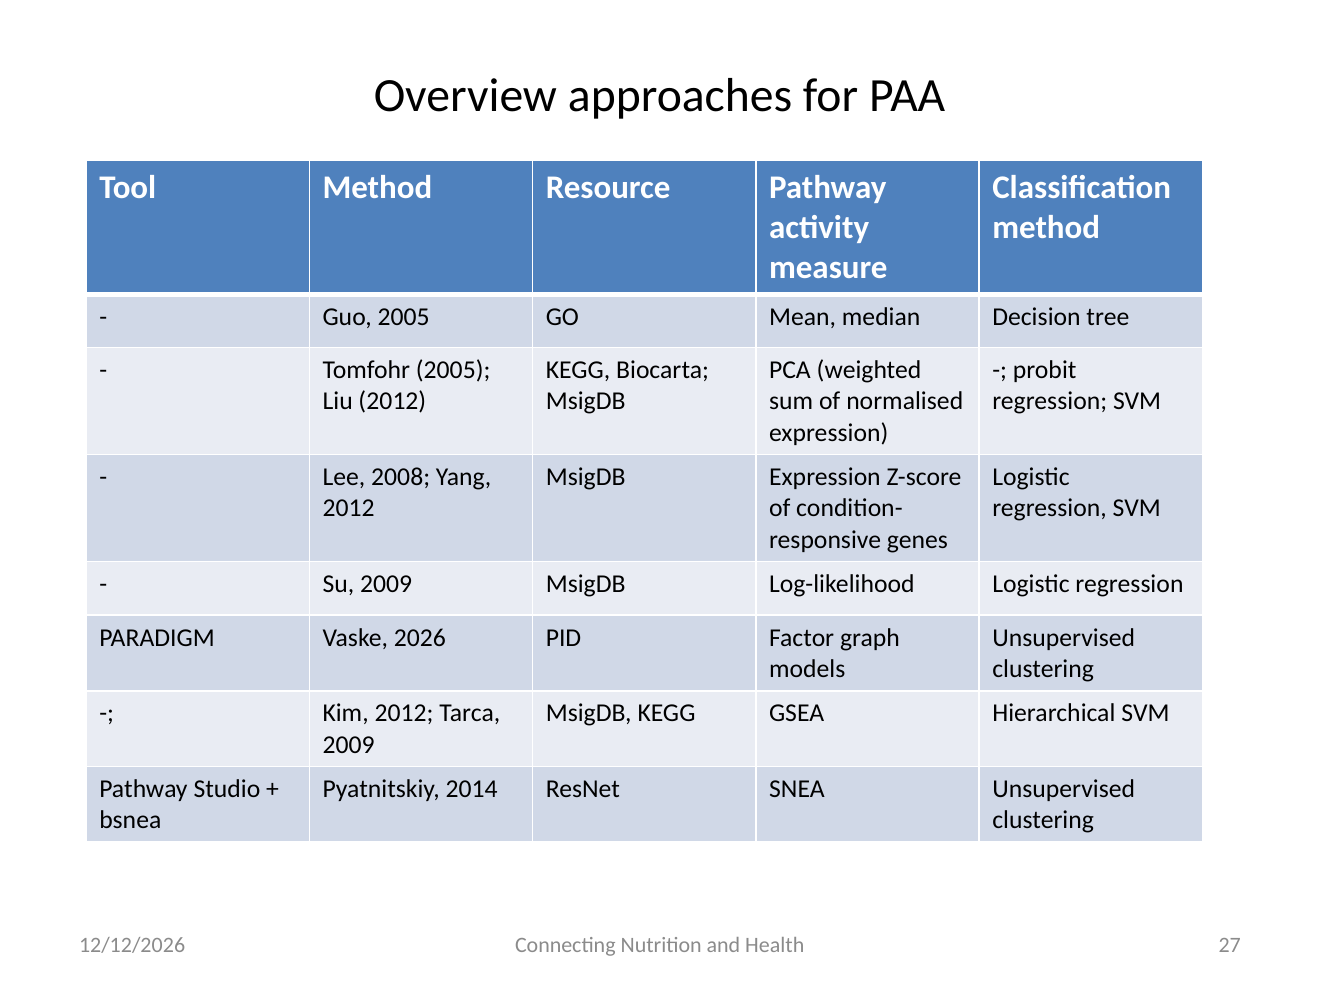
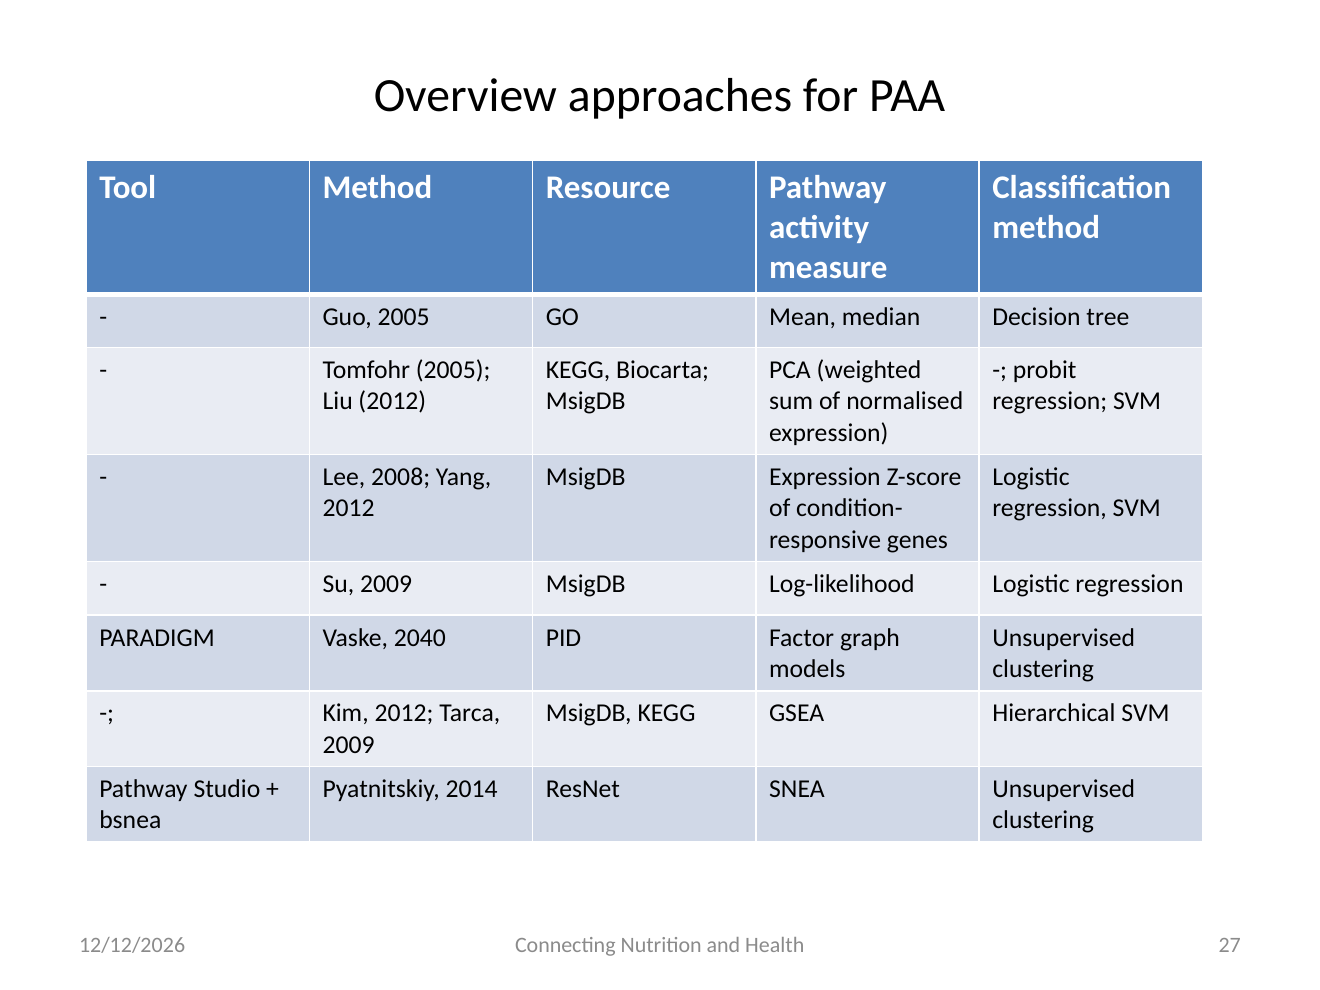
2026: 2026 -> 2040
